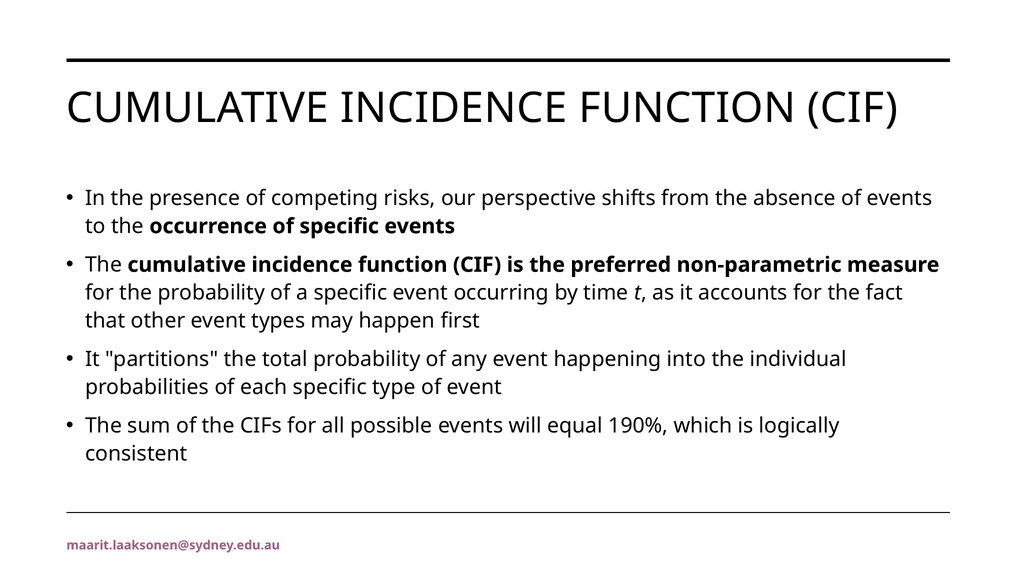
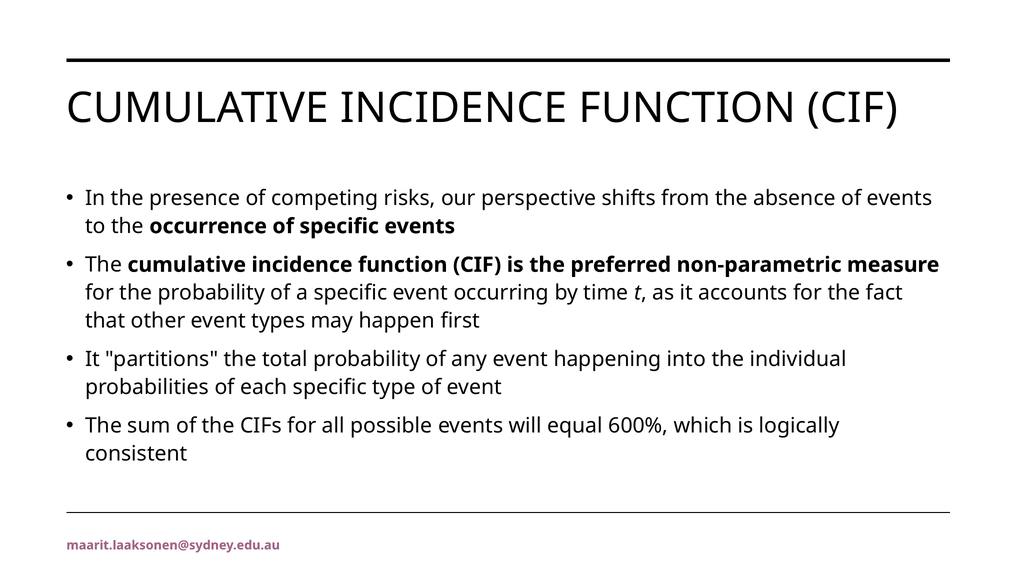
190%: 190% -> 600%
